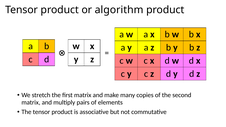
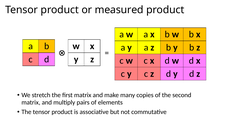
algorithm: algorithm -> measured
